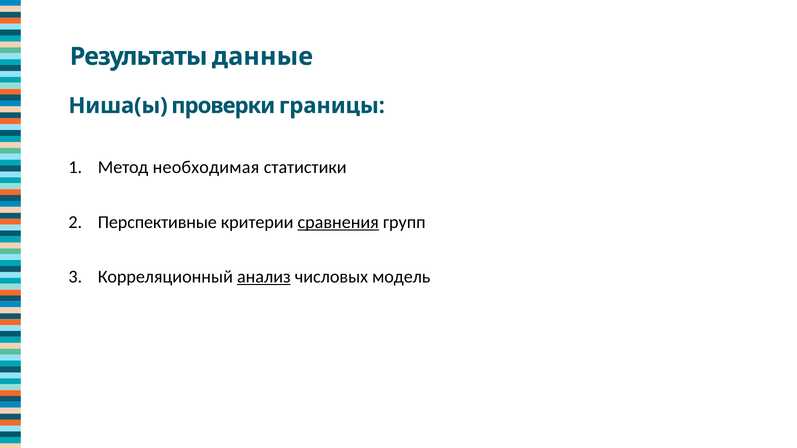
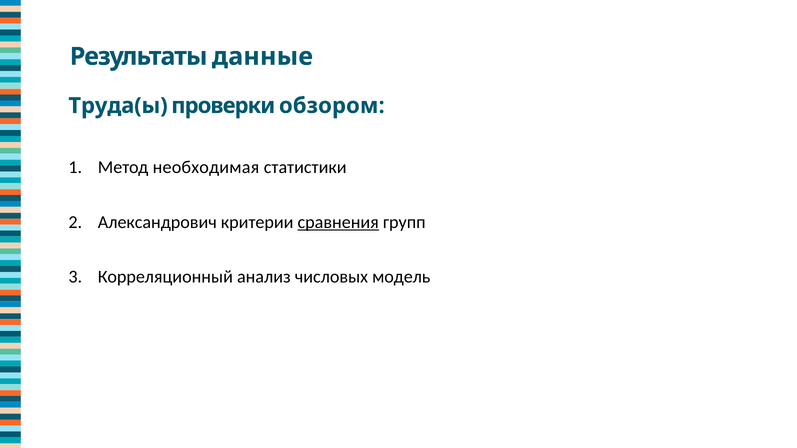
Ниша(ы: Ниша(ы -> Труда(ы
границы: границы -> обзором
Перспективные: Перспективные -> Александрович
анализ underline: present -> none
